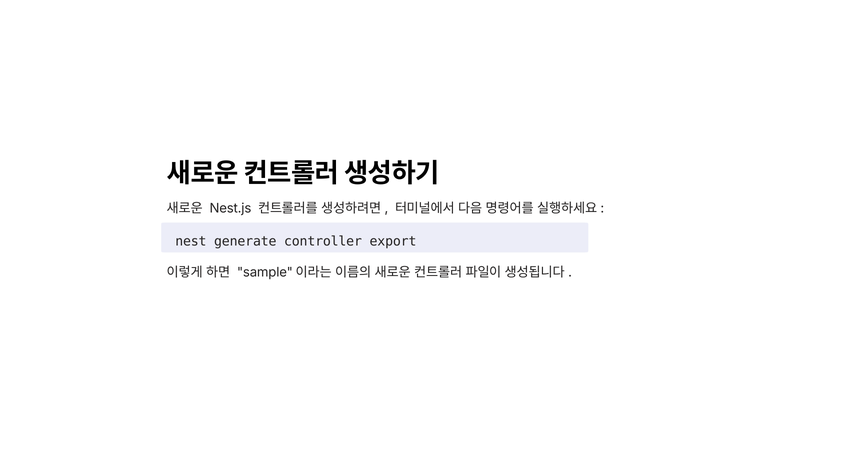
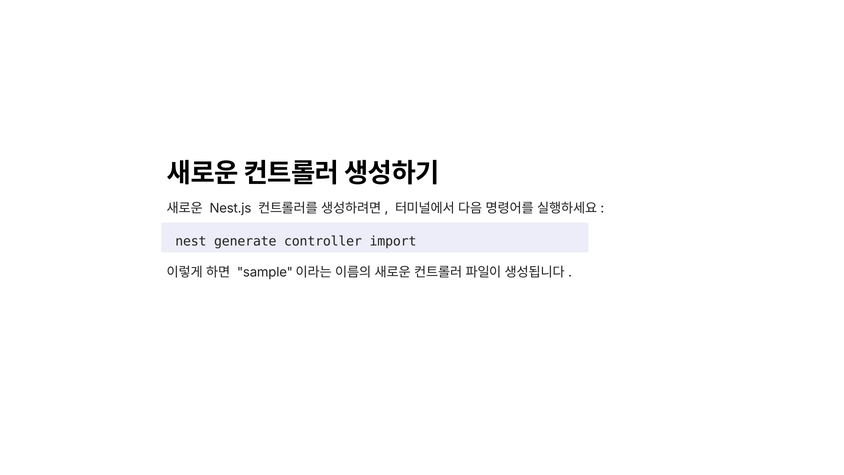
export: export -> import
